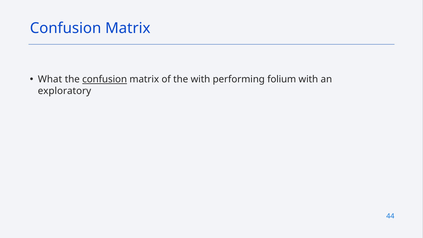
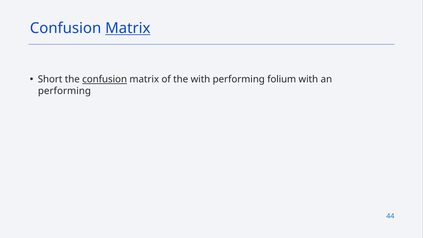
Matrix at (128, 28) underline: none -> present
What: What -> Short
exploratory at (64, 91): exploratory -> performing
